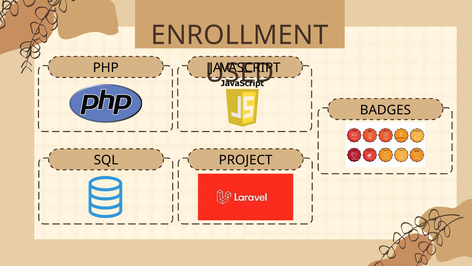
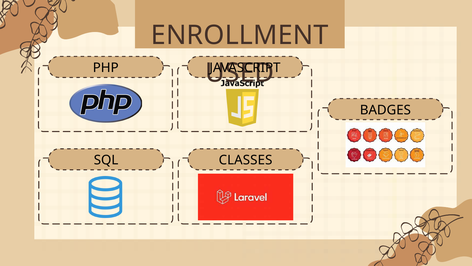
PROJECT: PROJECT -> CLASSES
